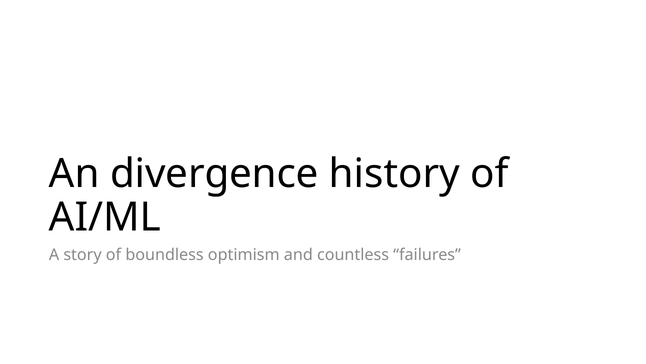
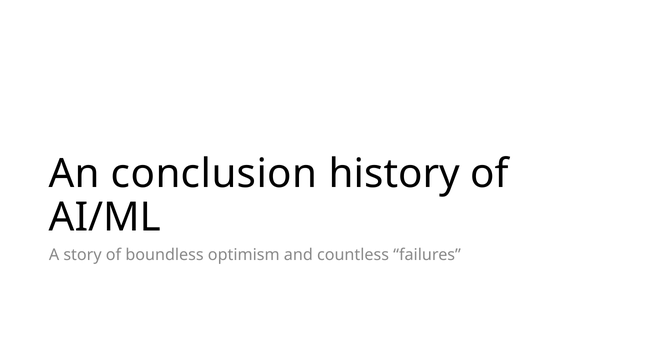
divergence: divergence -> conclusion
